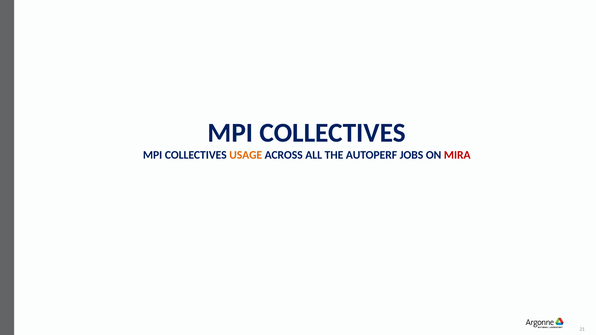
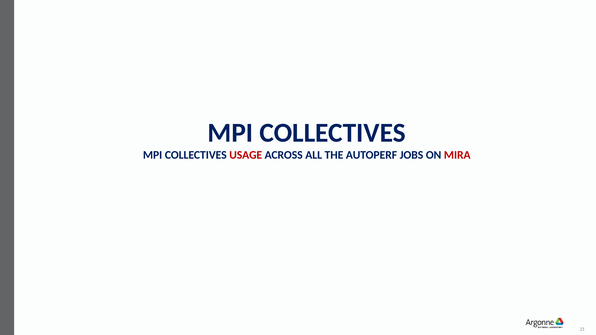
USAGE colour: orange -> red
